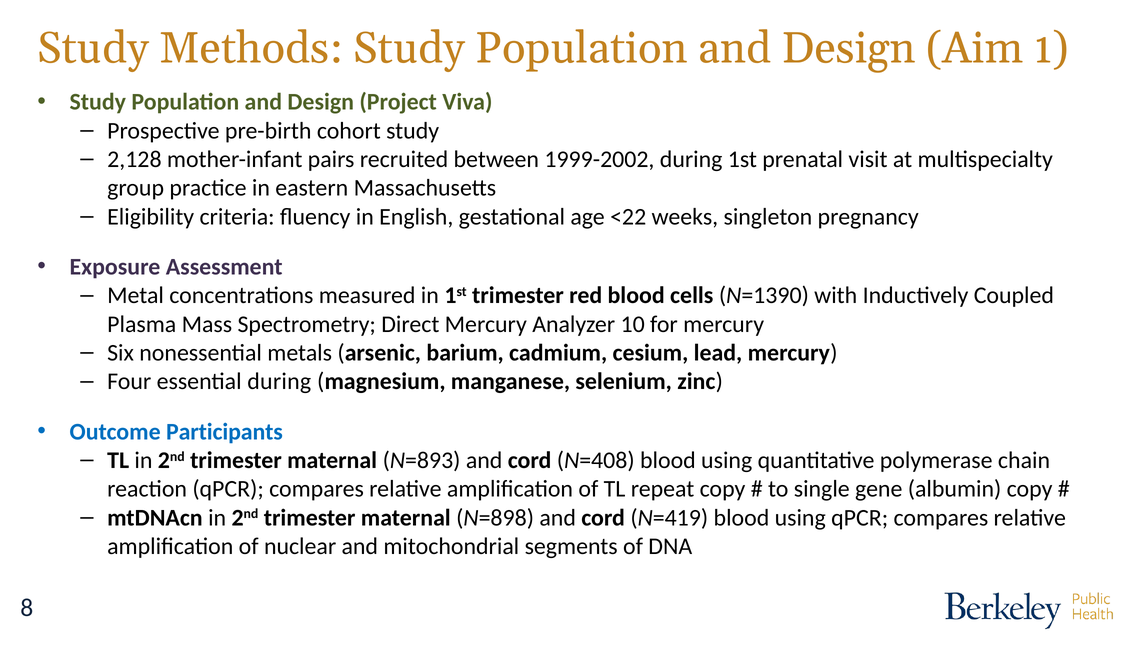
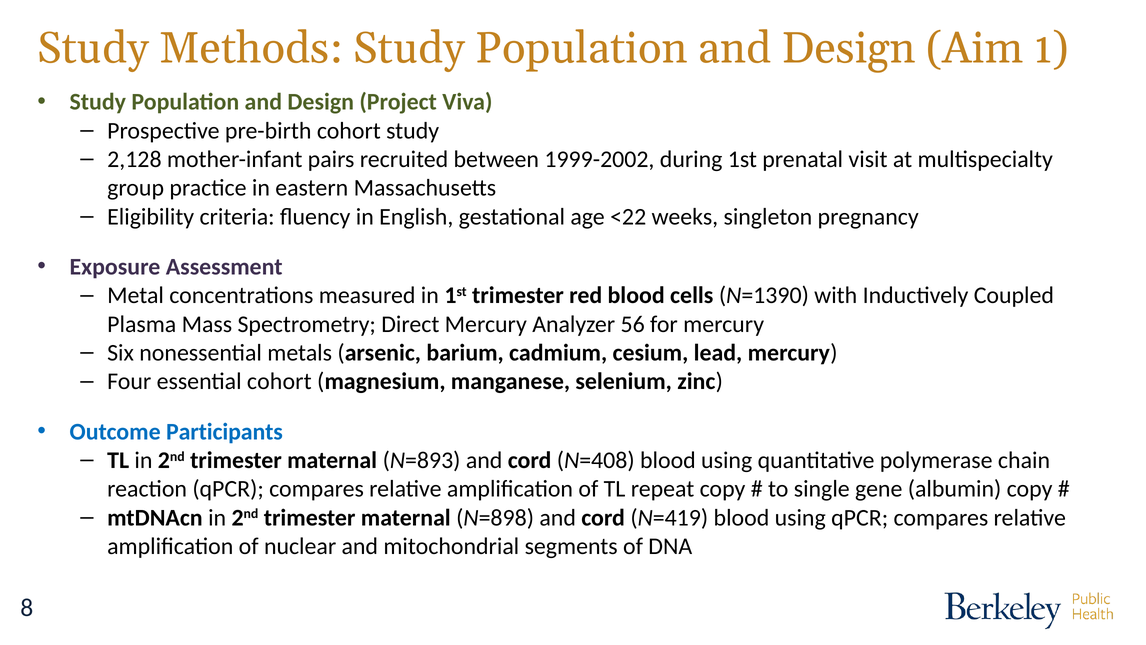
10: 10 -> 56
essential during: during -> cohort
